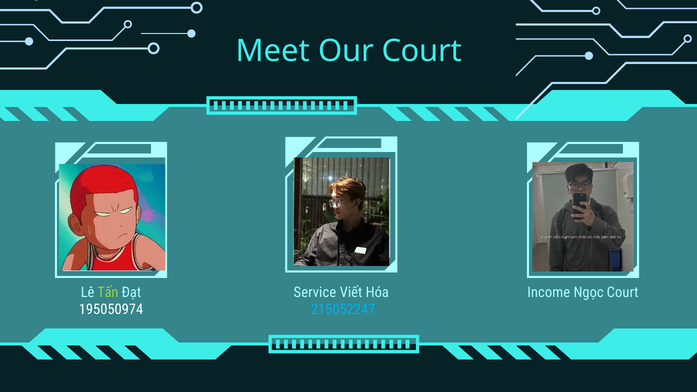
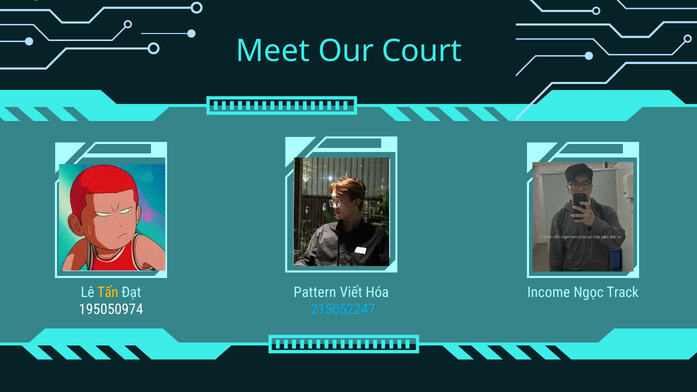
Tấn colour: light green -> yellow
Service: Service -> Pattern
Ngọc Court: Court -> Track
